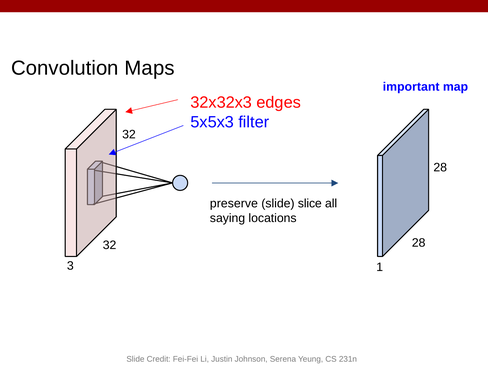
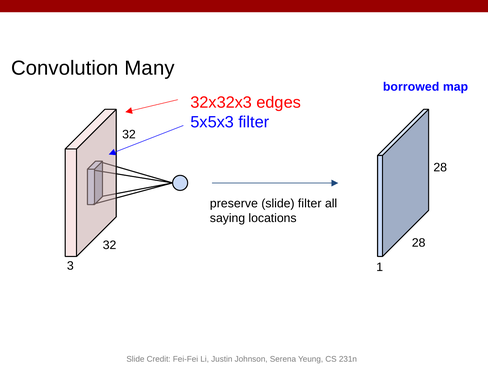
Maps: Maps -> Many
important: important -> borrowed
slide slice: slice -> filter
